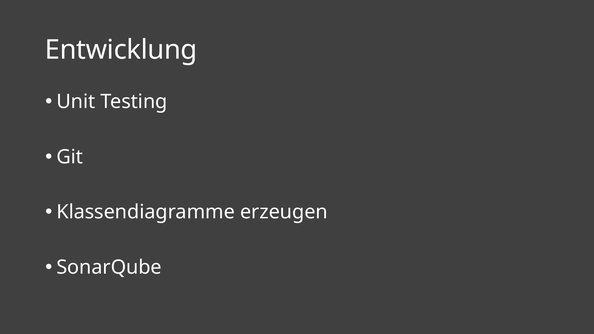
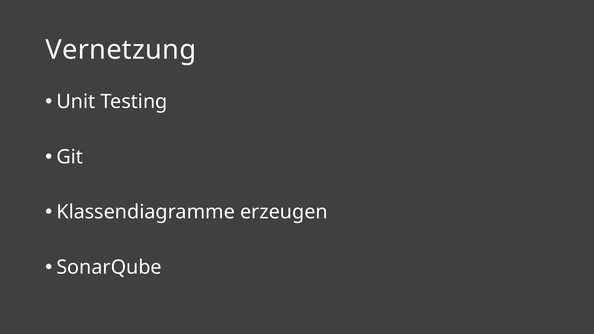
Entwicklung: Entwicklung -> Vernetzung
